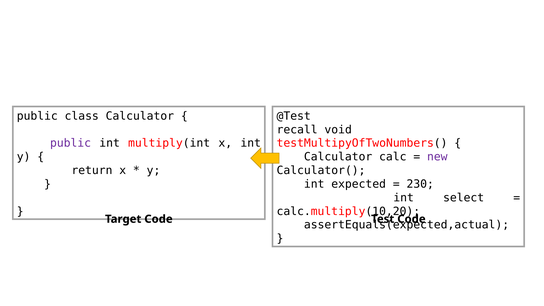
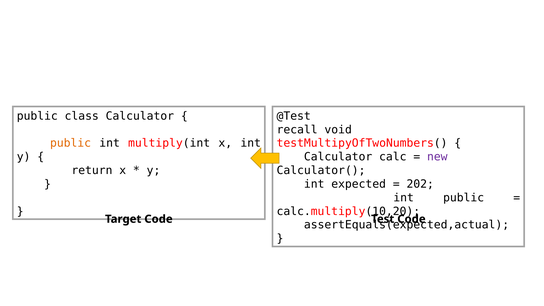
public at (71, 143) colour: purple -> orange
230: 230 -> 202
int select: select -> public
